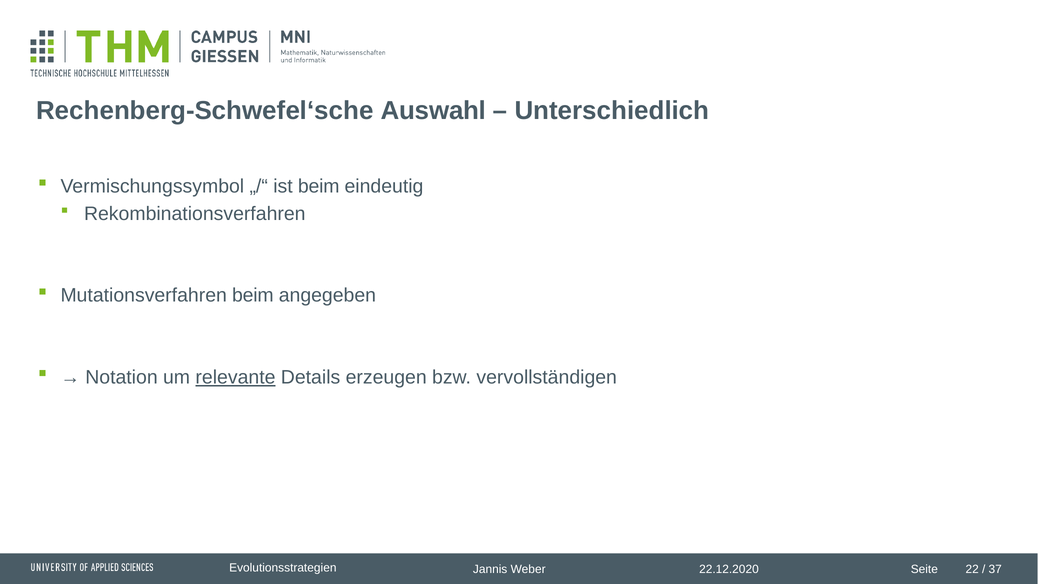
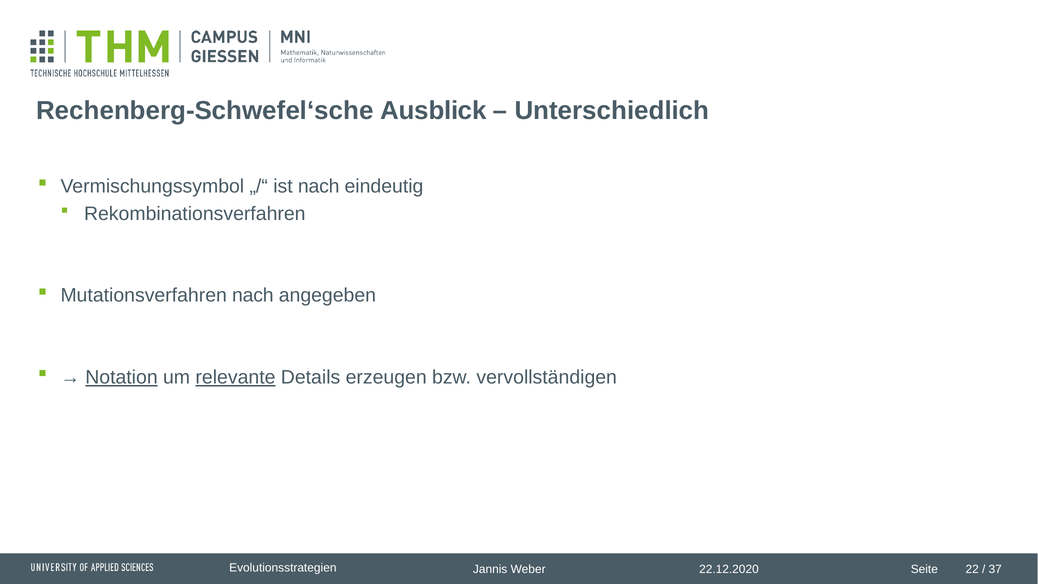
Auswahl: Auswahl -> Ausblick
ist beim: beim -> nach
Mutationsverfahren beim: beim -> nach
Notation underline: none -> present
